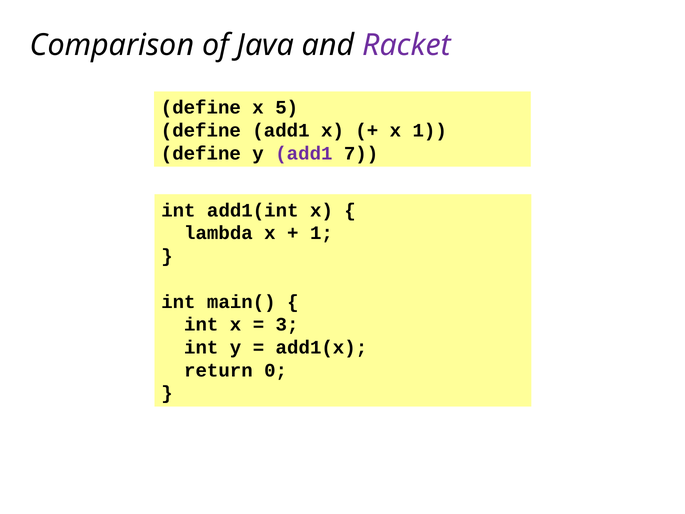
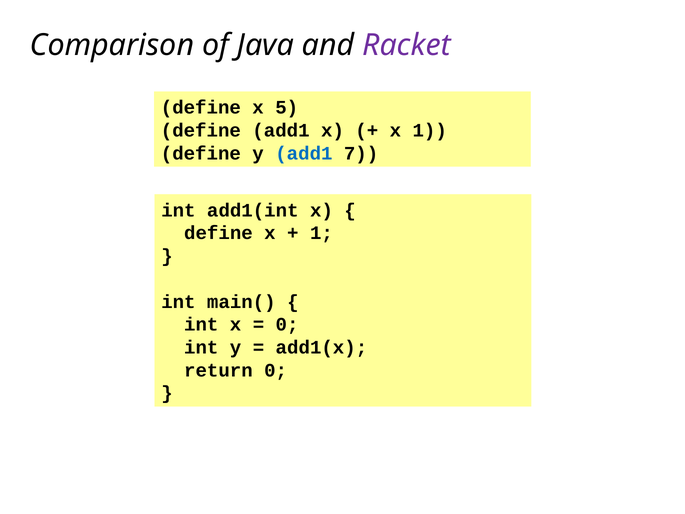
add1 at (304, 153) colour: purple -> blue
lambda at (218, 233): lambda -> define
3 at (287, 324): 3 -> 0
